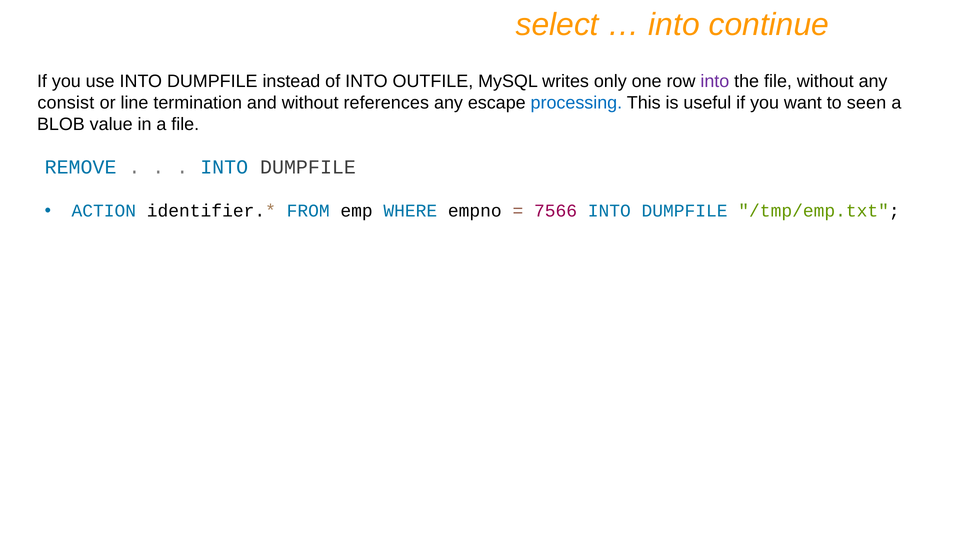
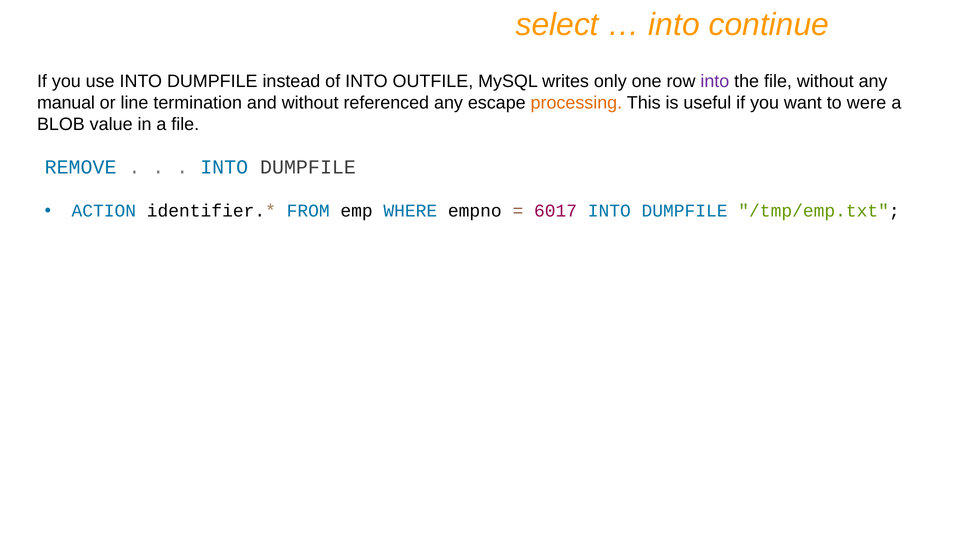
consist: consist -> manual
references: references -> referenced
processing colour: blue -> orange
seen: seen -> were
7566: 7566 -> 6017
